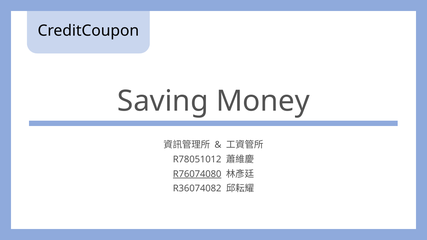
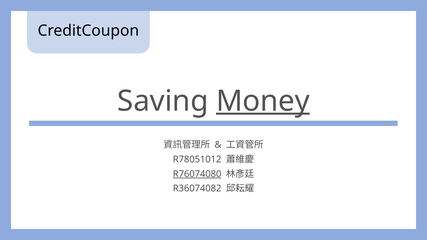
Money underline: none -> present
